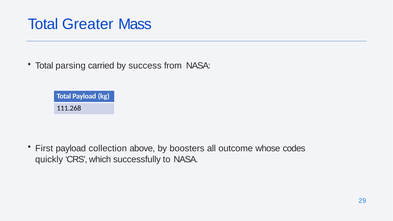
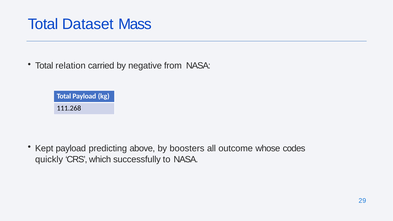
Greater: Greater -> Dataset
parsing: parsing -> relation
success: success -> negative
First: First -> Kept
collection: collection -> predicting
